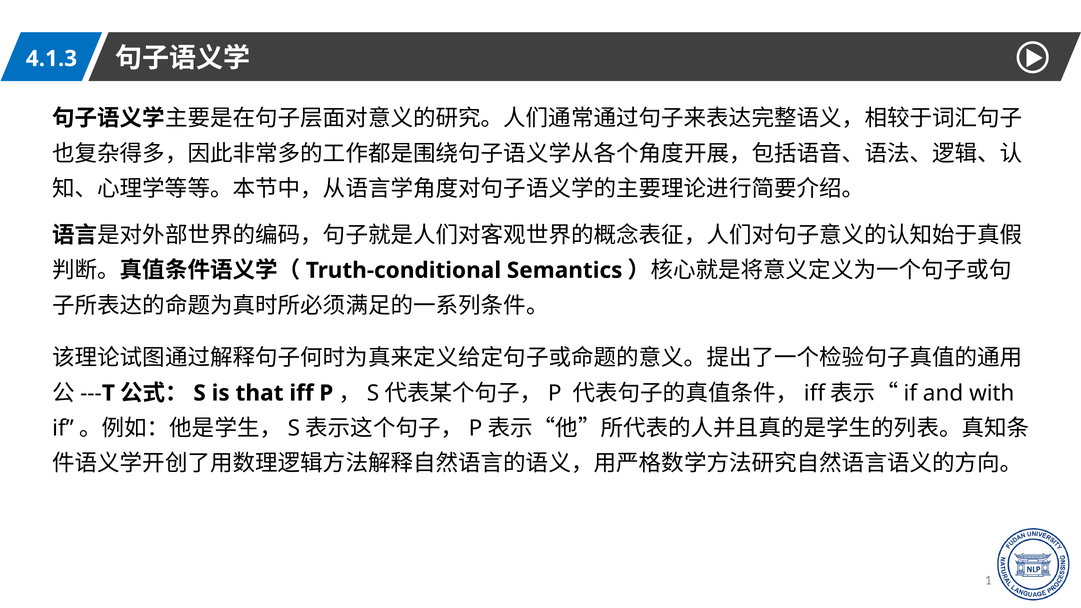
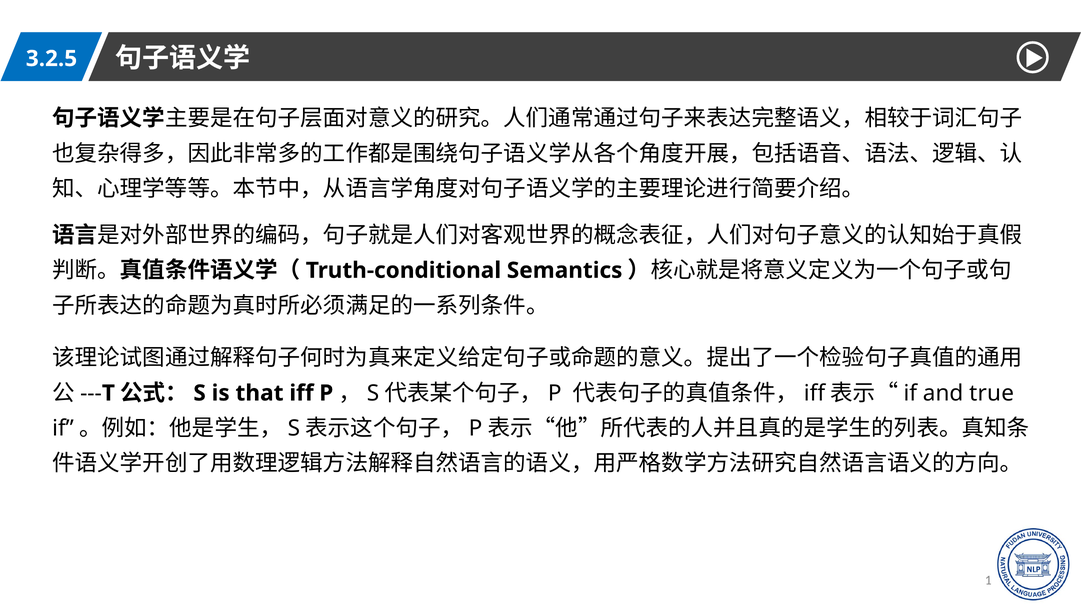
4.1.3: 4.1.3 -> 3.2.5
with: with -> true
